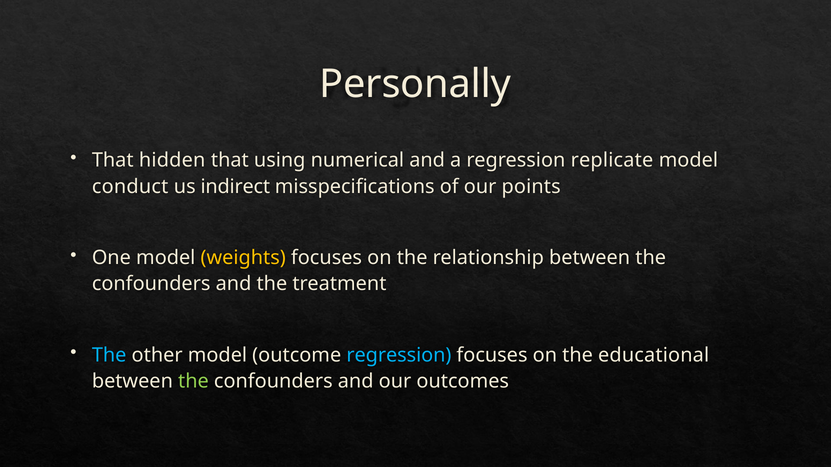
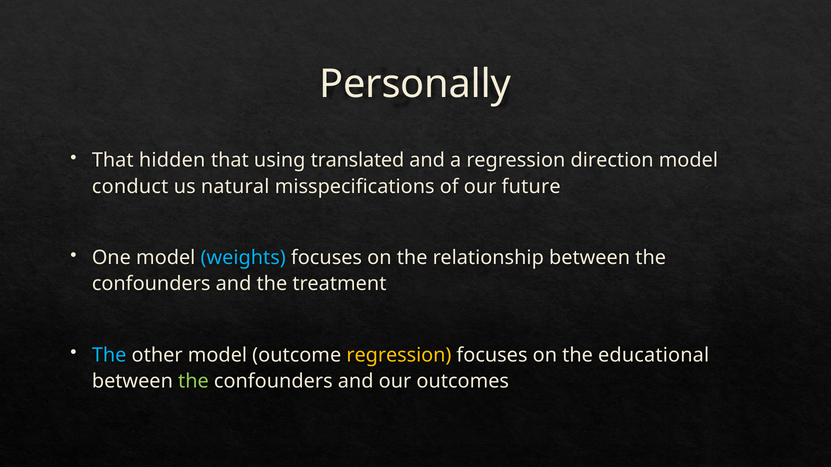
numerical: numerical -> translated
replicate: replicate -> direction
indirect: indirect -> natural
points: points -> future
weights colour: yellow -> light blue
regression at (399, 355) colour: light blue -> yellow
